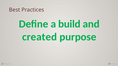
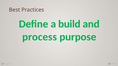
created: created -> process
